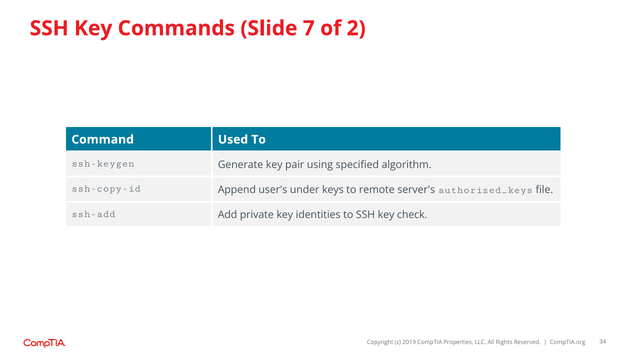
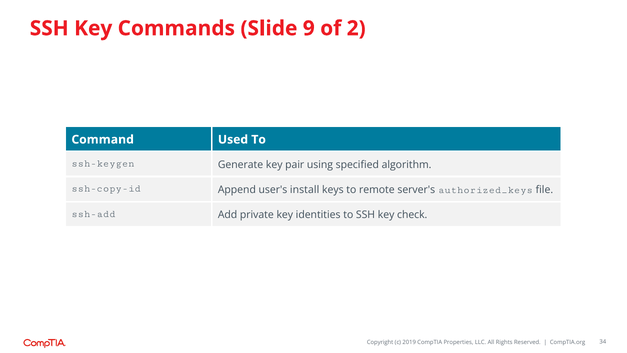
7: 7 -> 9
under: under -> install
